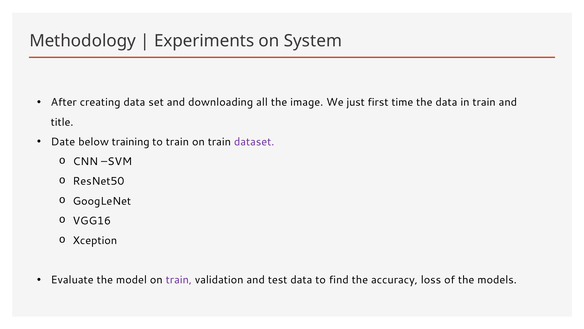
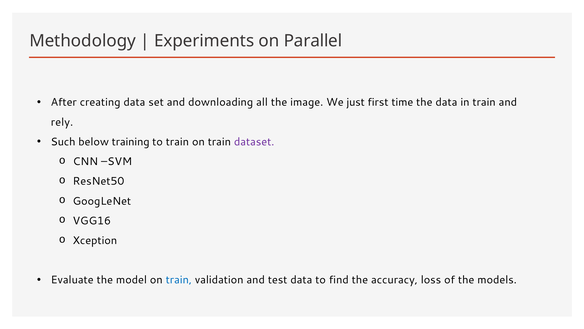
System: System -> Parallel
title: title -> rely
Date: Date -> Such
train at (179, 280) colour: purple -> blue
